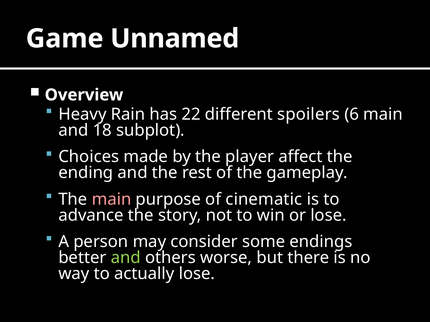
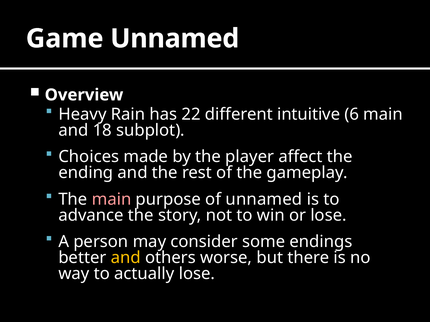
spoilers: spoilers -> intuitive
of cinematic: cinematic -> unnamed
and at (126, 258) colour: light green -> yellow
